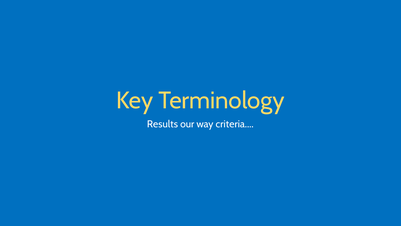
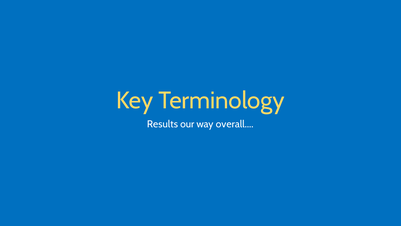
criteria: criteria -> overall
